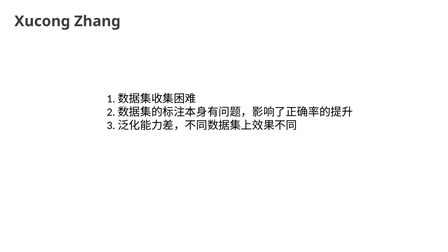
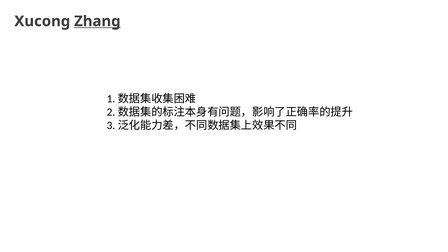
Zhang underline: none -> present
